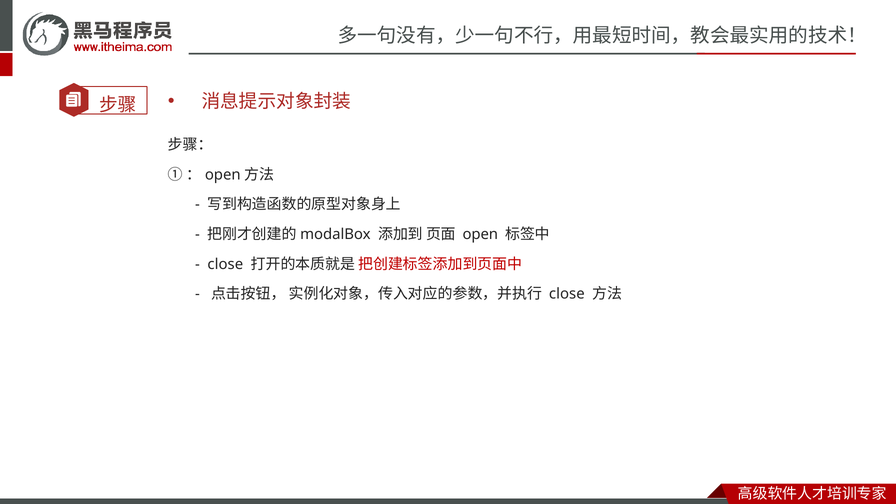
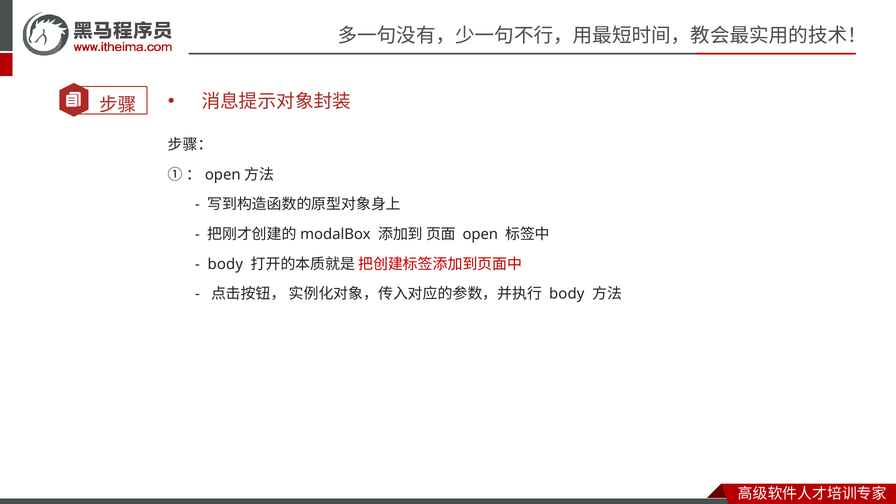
close at (225, 264): close -> body
close at (567, 294): close -> body
